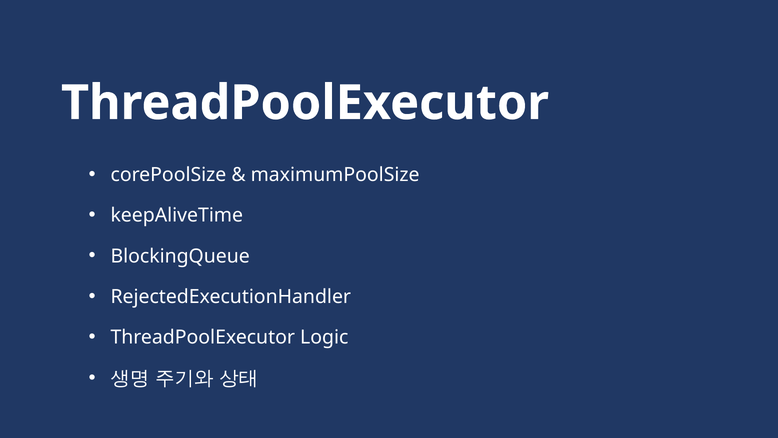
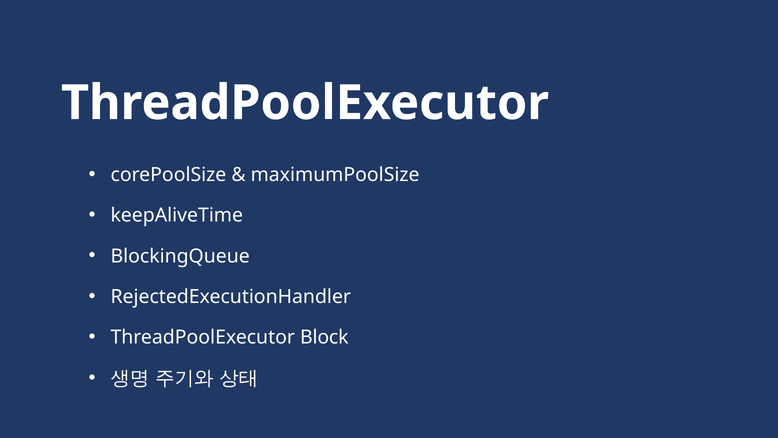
Logic: Logic -> Block
